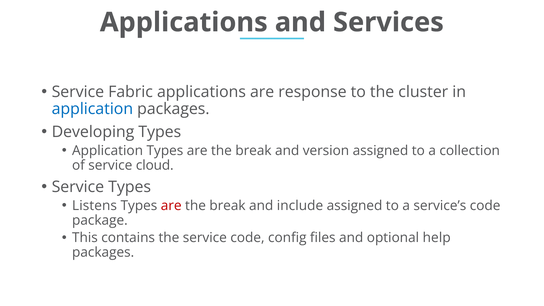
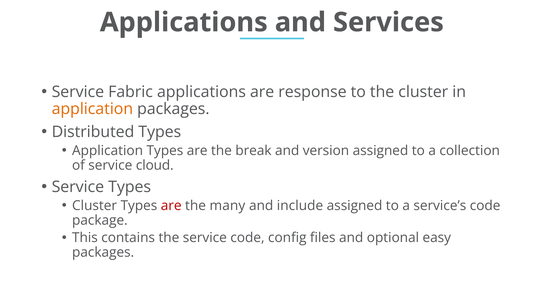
application at (92, 109) colour: blue -> orange
Developing: Developing -> Distributed
Listens at (94, 206): Listens -> Cluster
break at (227, 206): break -> many
help: help -> easy
